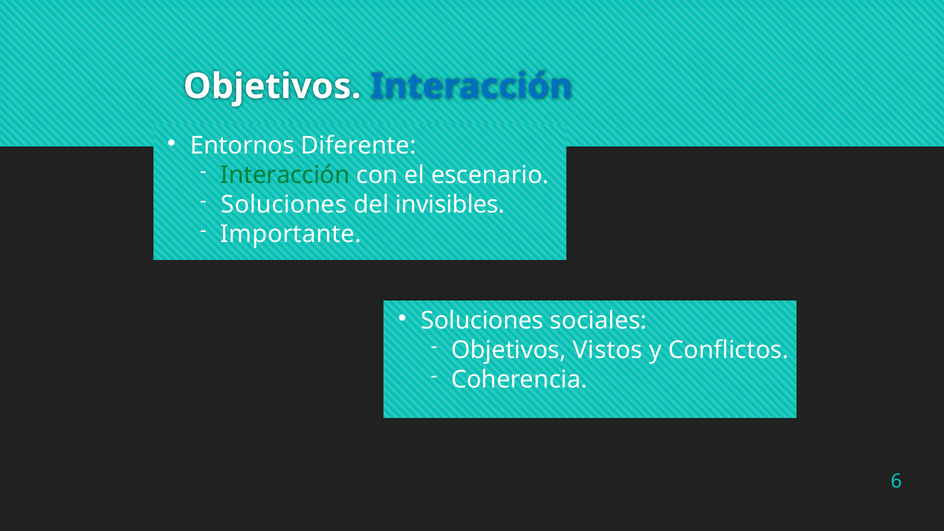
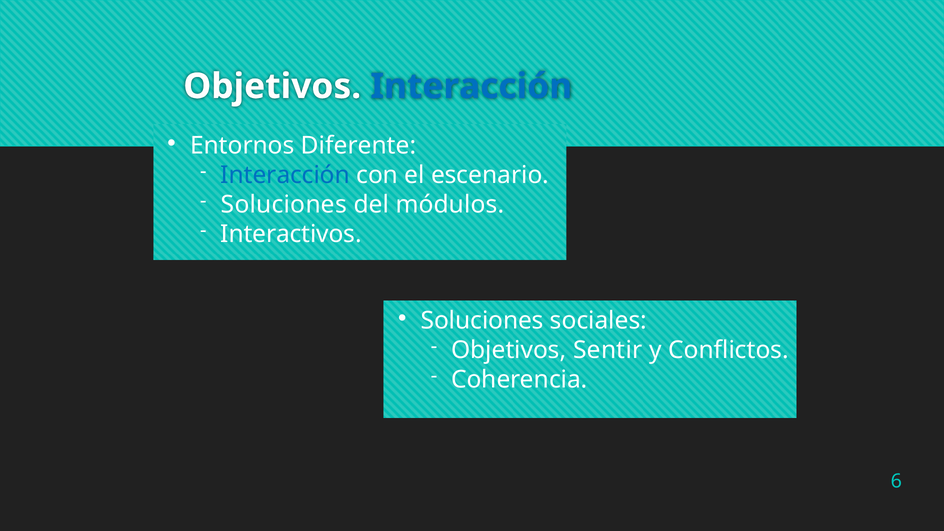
Interacción at (285, 175) colour: green -> blue
invisibles: invisibles -> módulos
Importante: Importante -> Interactivos
Vistos: Vistos -> Sentir
